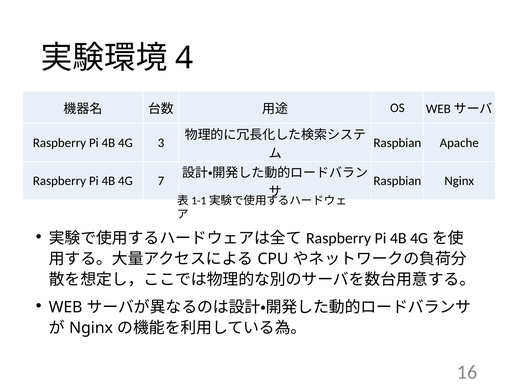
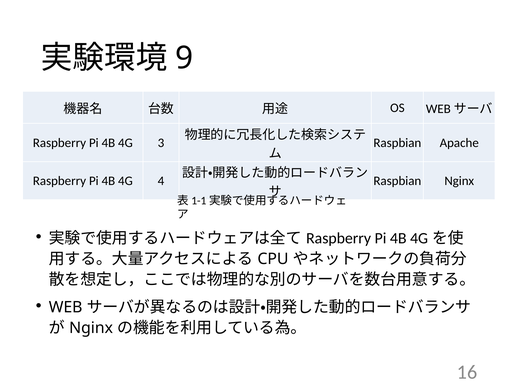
4: 4 -> 9
7: 7 -> 4
